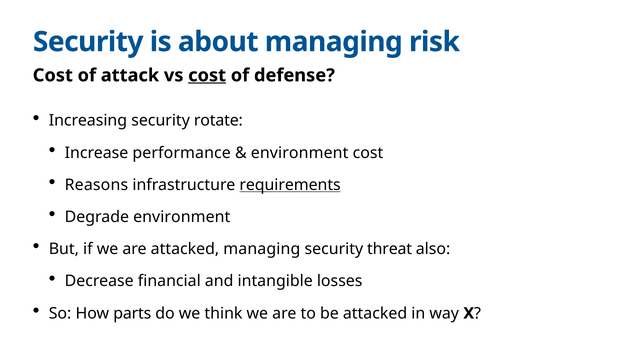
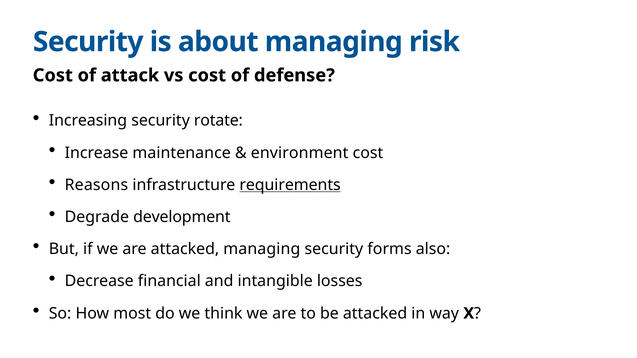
cost at (207, 75) underline: present -> none
performance: performance -> maintenance
Degrade environment: environment -> development
threat: threat -> forms
parts: parts -> most
